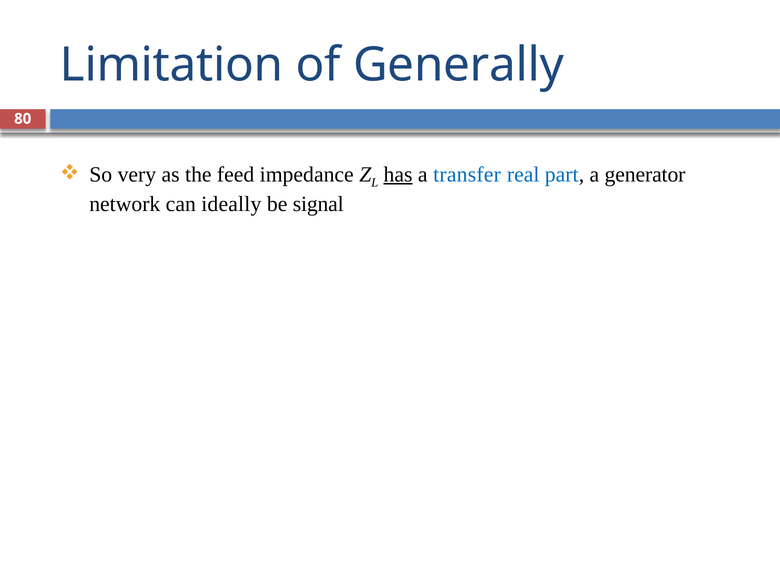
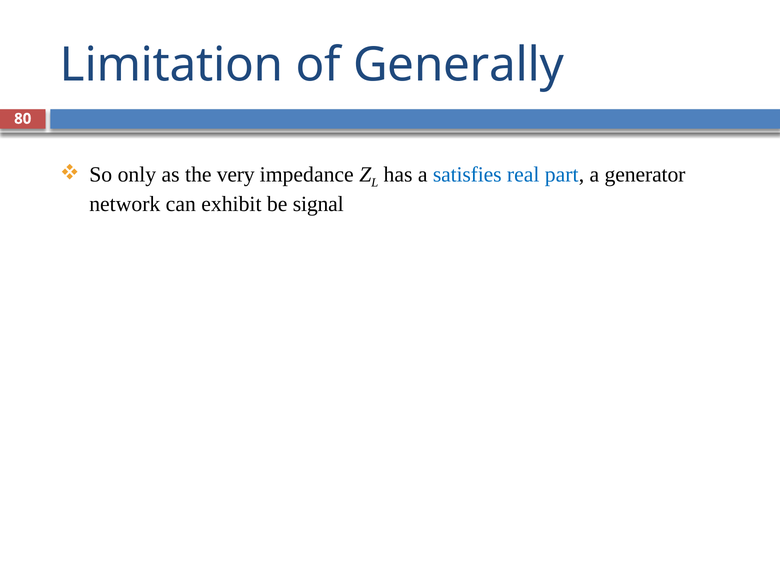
very: very -> only
feed: feed -> very
has underline: present -> none
transfer: transfer -> satisfies
ideally: ideally -> exhibit
